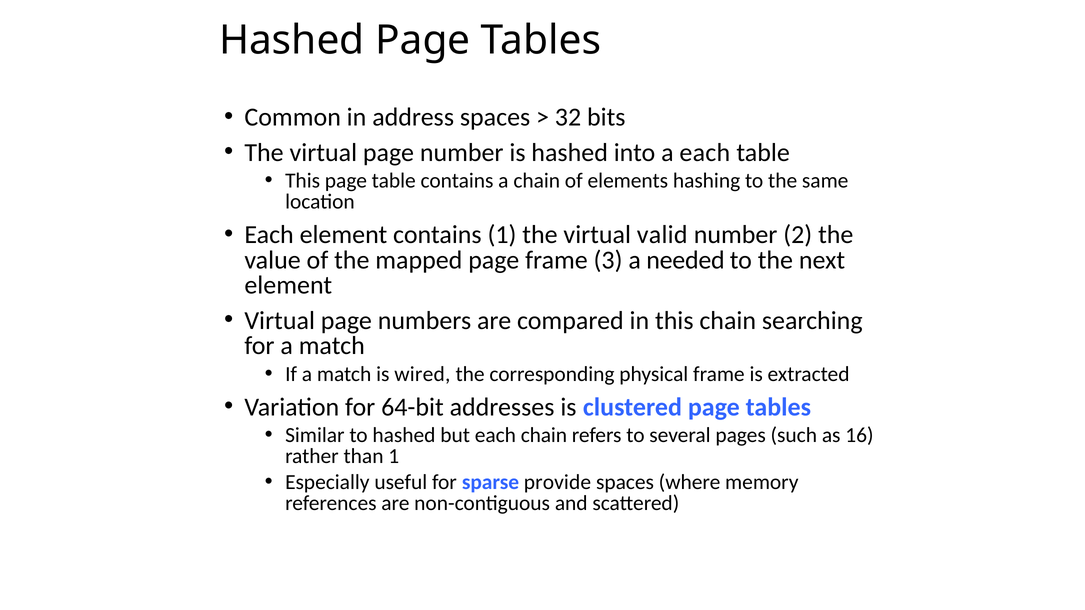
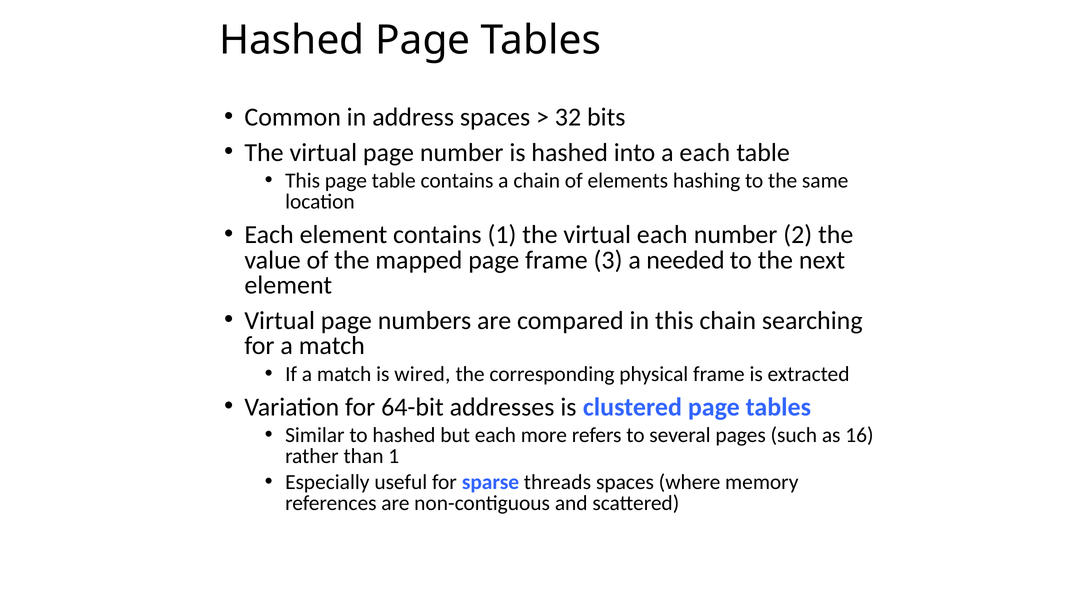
virtual valid: valid -> each
each chain: chain -> more
provide: provide -> threads
